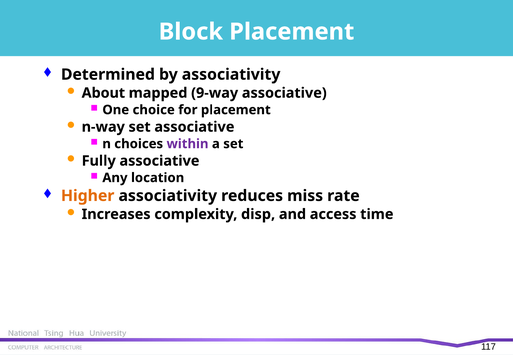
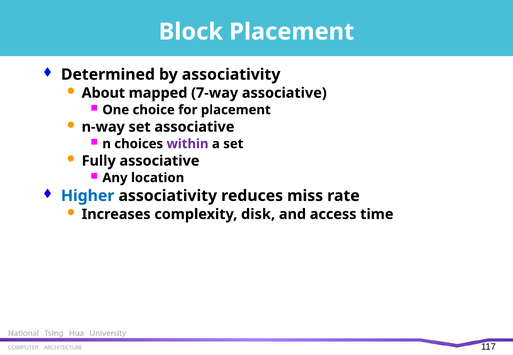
9-way: 9-way -> 7-way
Higher colour: orange -> blue
disp: disp -> disk
